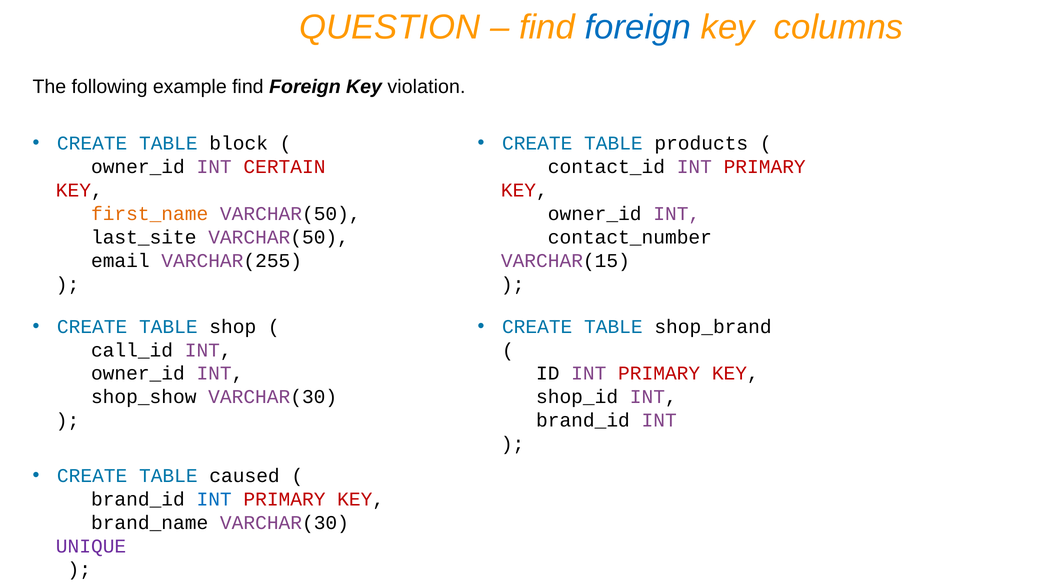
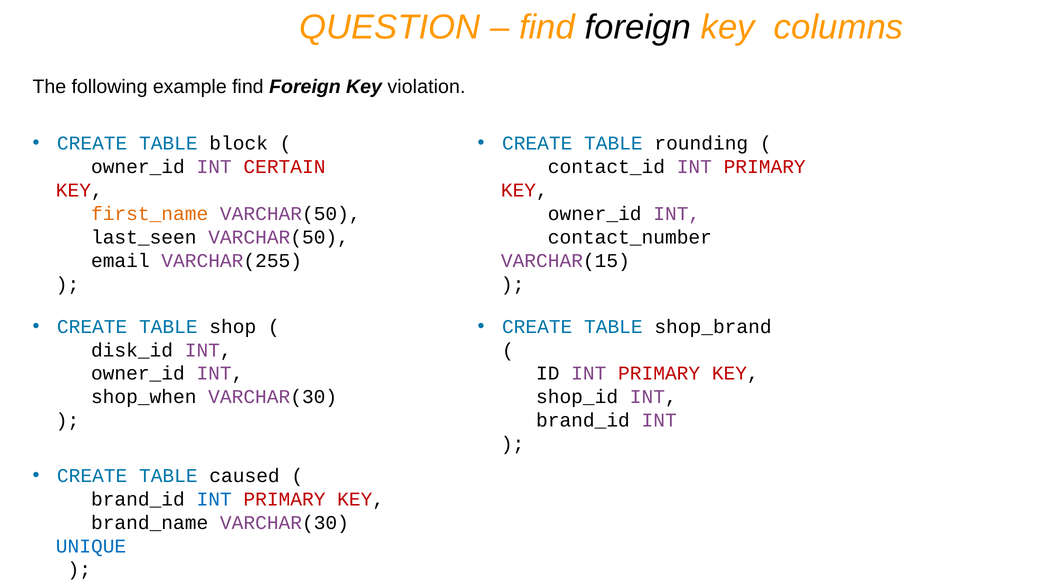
foreign at (638, 27) colour: blue -> black
products: products -> rounding
last_site: last_site -> last_seen
call_id: call_id -> disk_id
shop_show: shop_show -> shop_when
UNIQUE colour: purple -> blue
